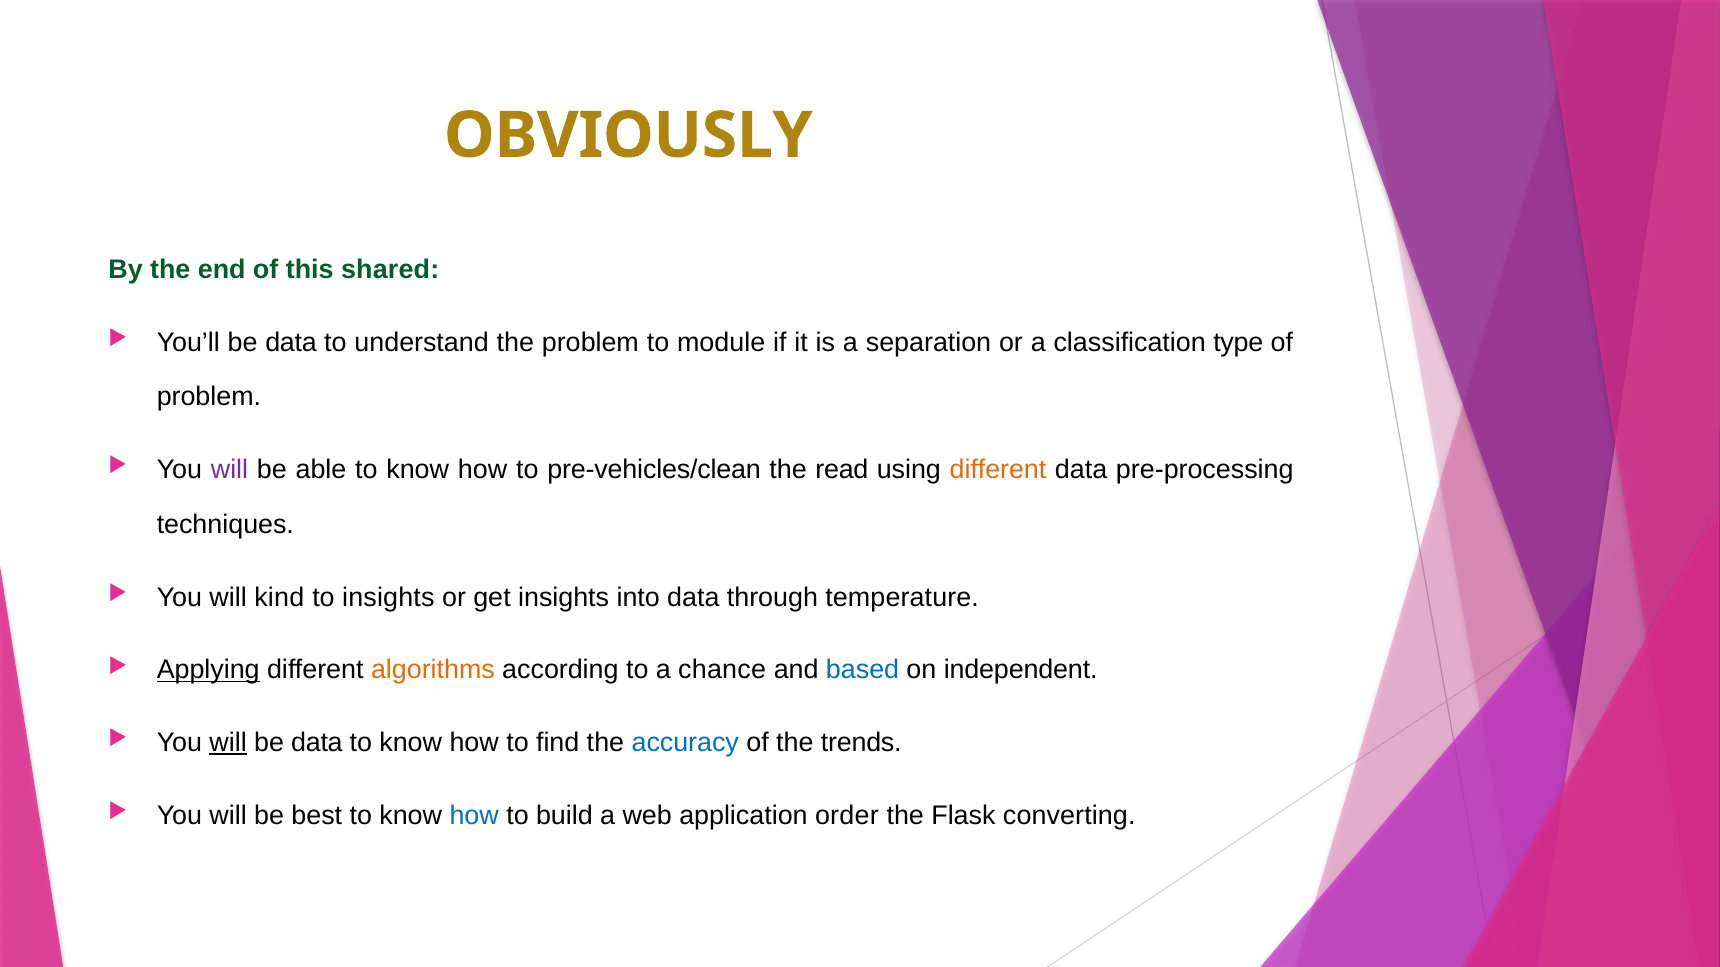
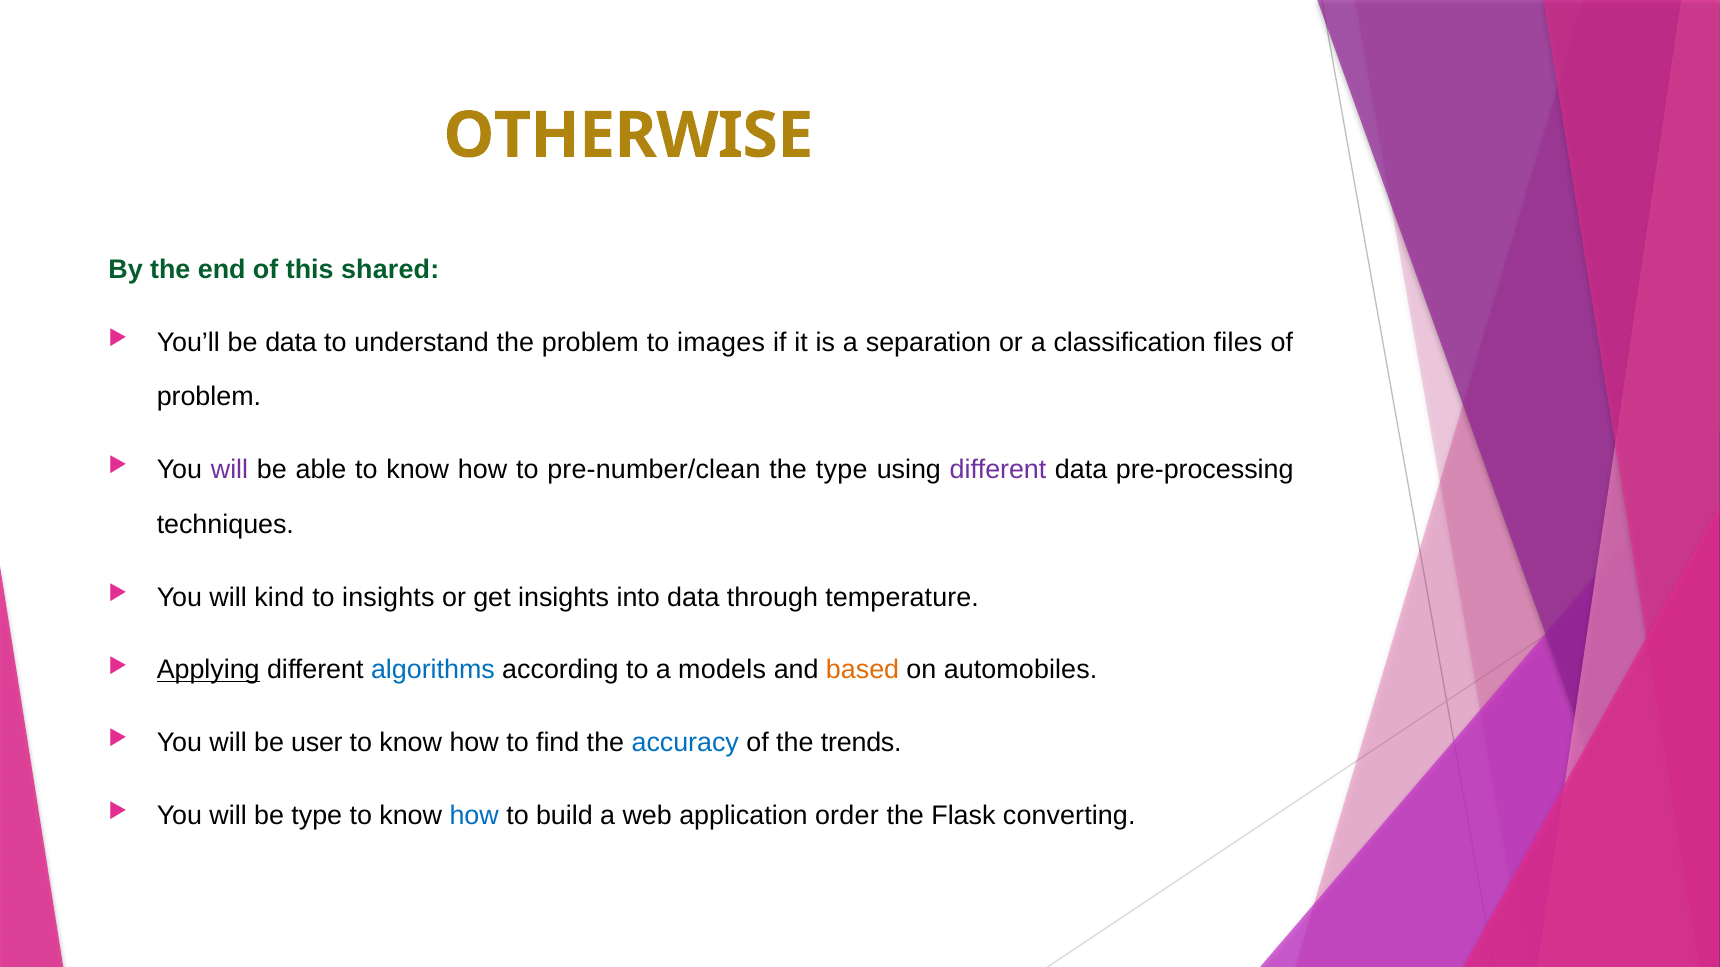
OBVIOUSLY: OBVIOUSLY -> OTHERWISE
module: module -> images
type: type -> files
pre-vehicles/clean: pre-vehicles/clean -> pre-number/clean
the read: read -> type
different at (998, 470) colour: orange -> purple
algorithms colour: orange -> blue
chance: chance -> models
based colour: blue -> orange
independent: independent -> automobiles
will at (228, 743) underline: present -> none
data at (317, 743): data -> user
be best: best -> type
